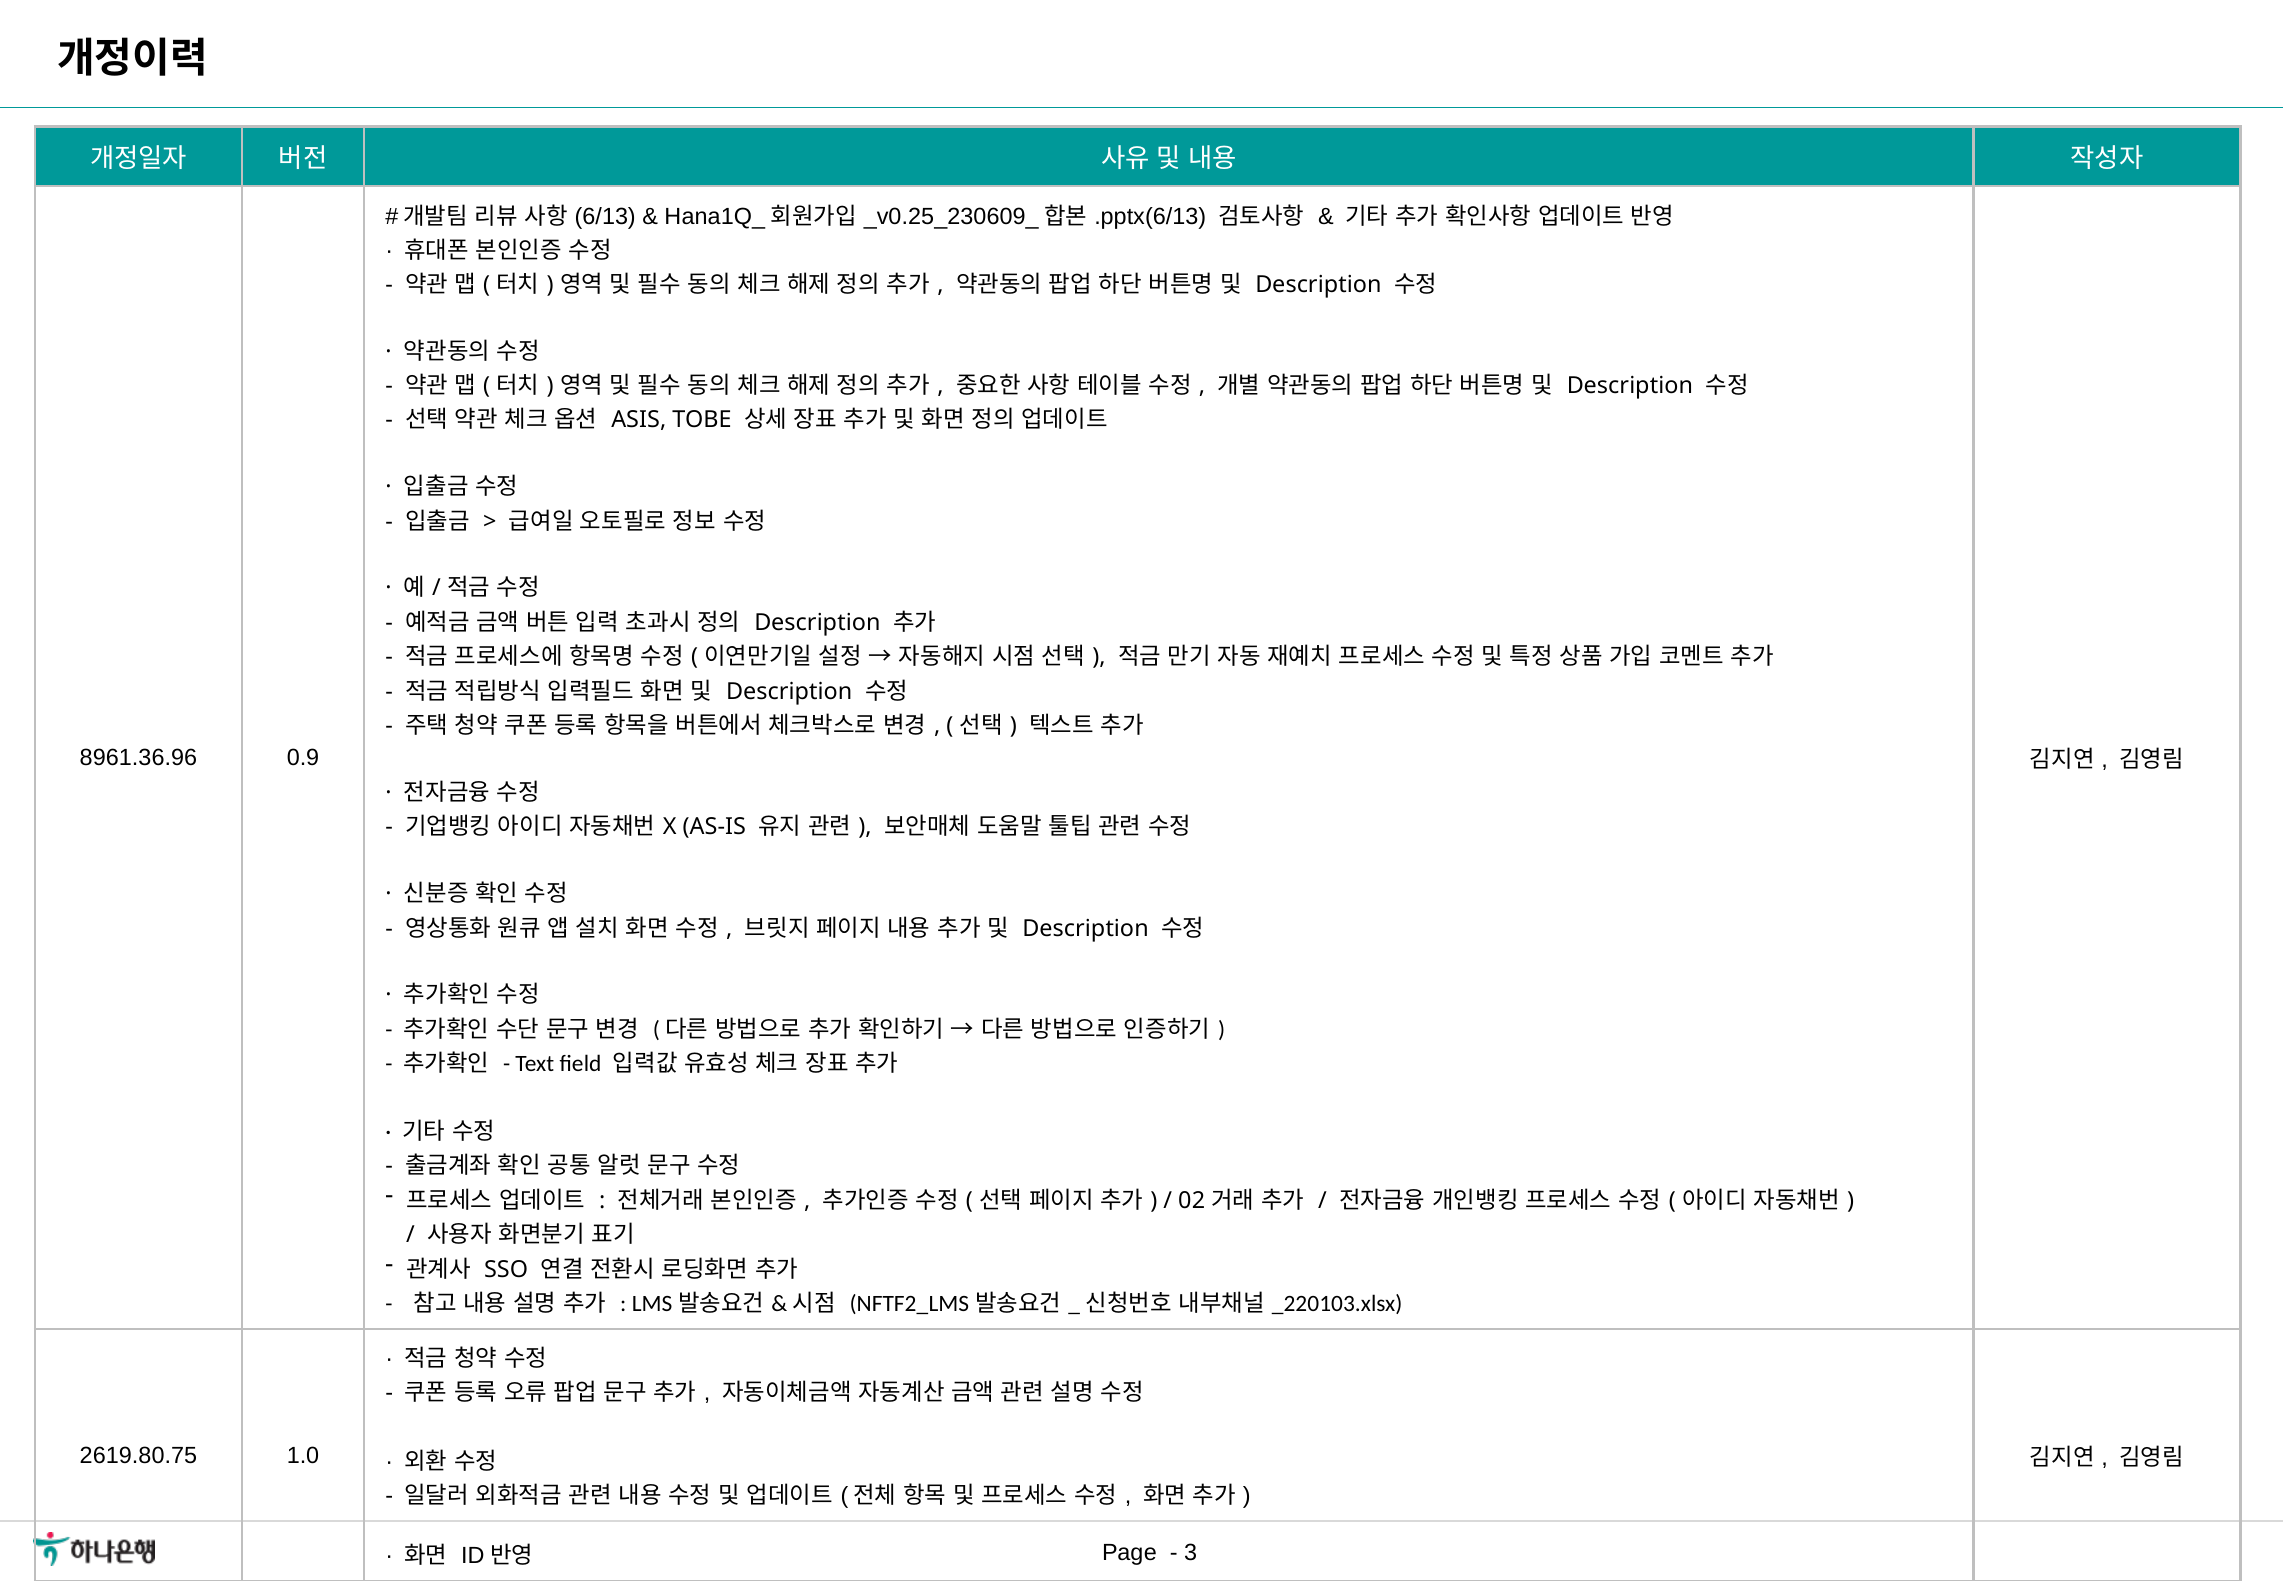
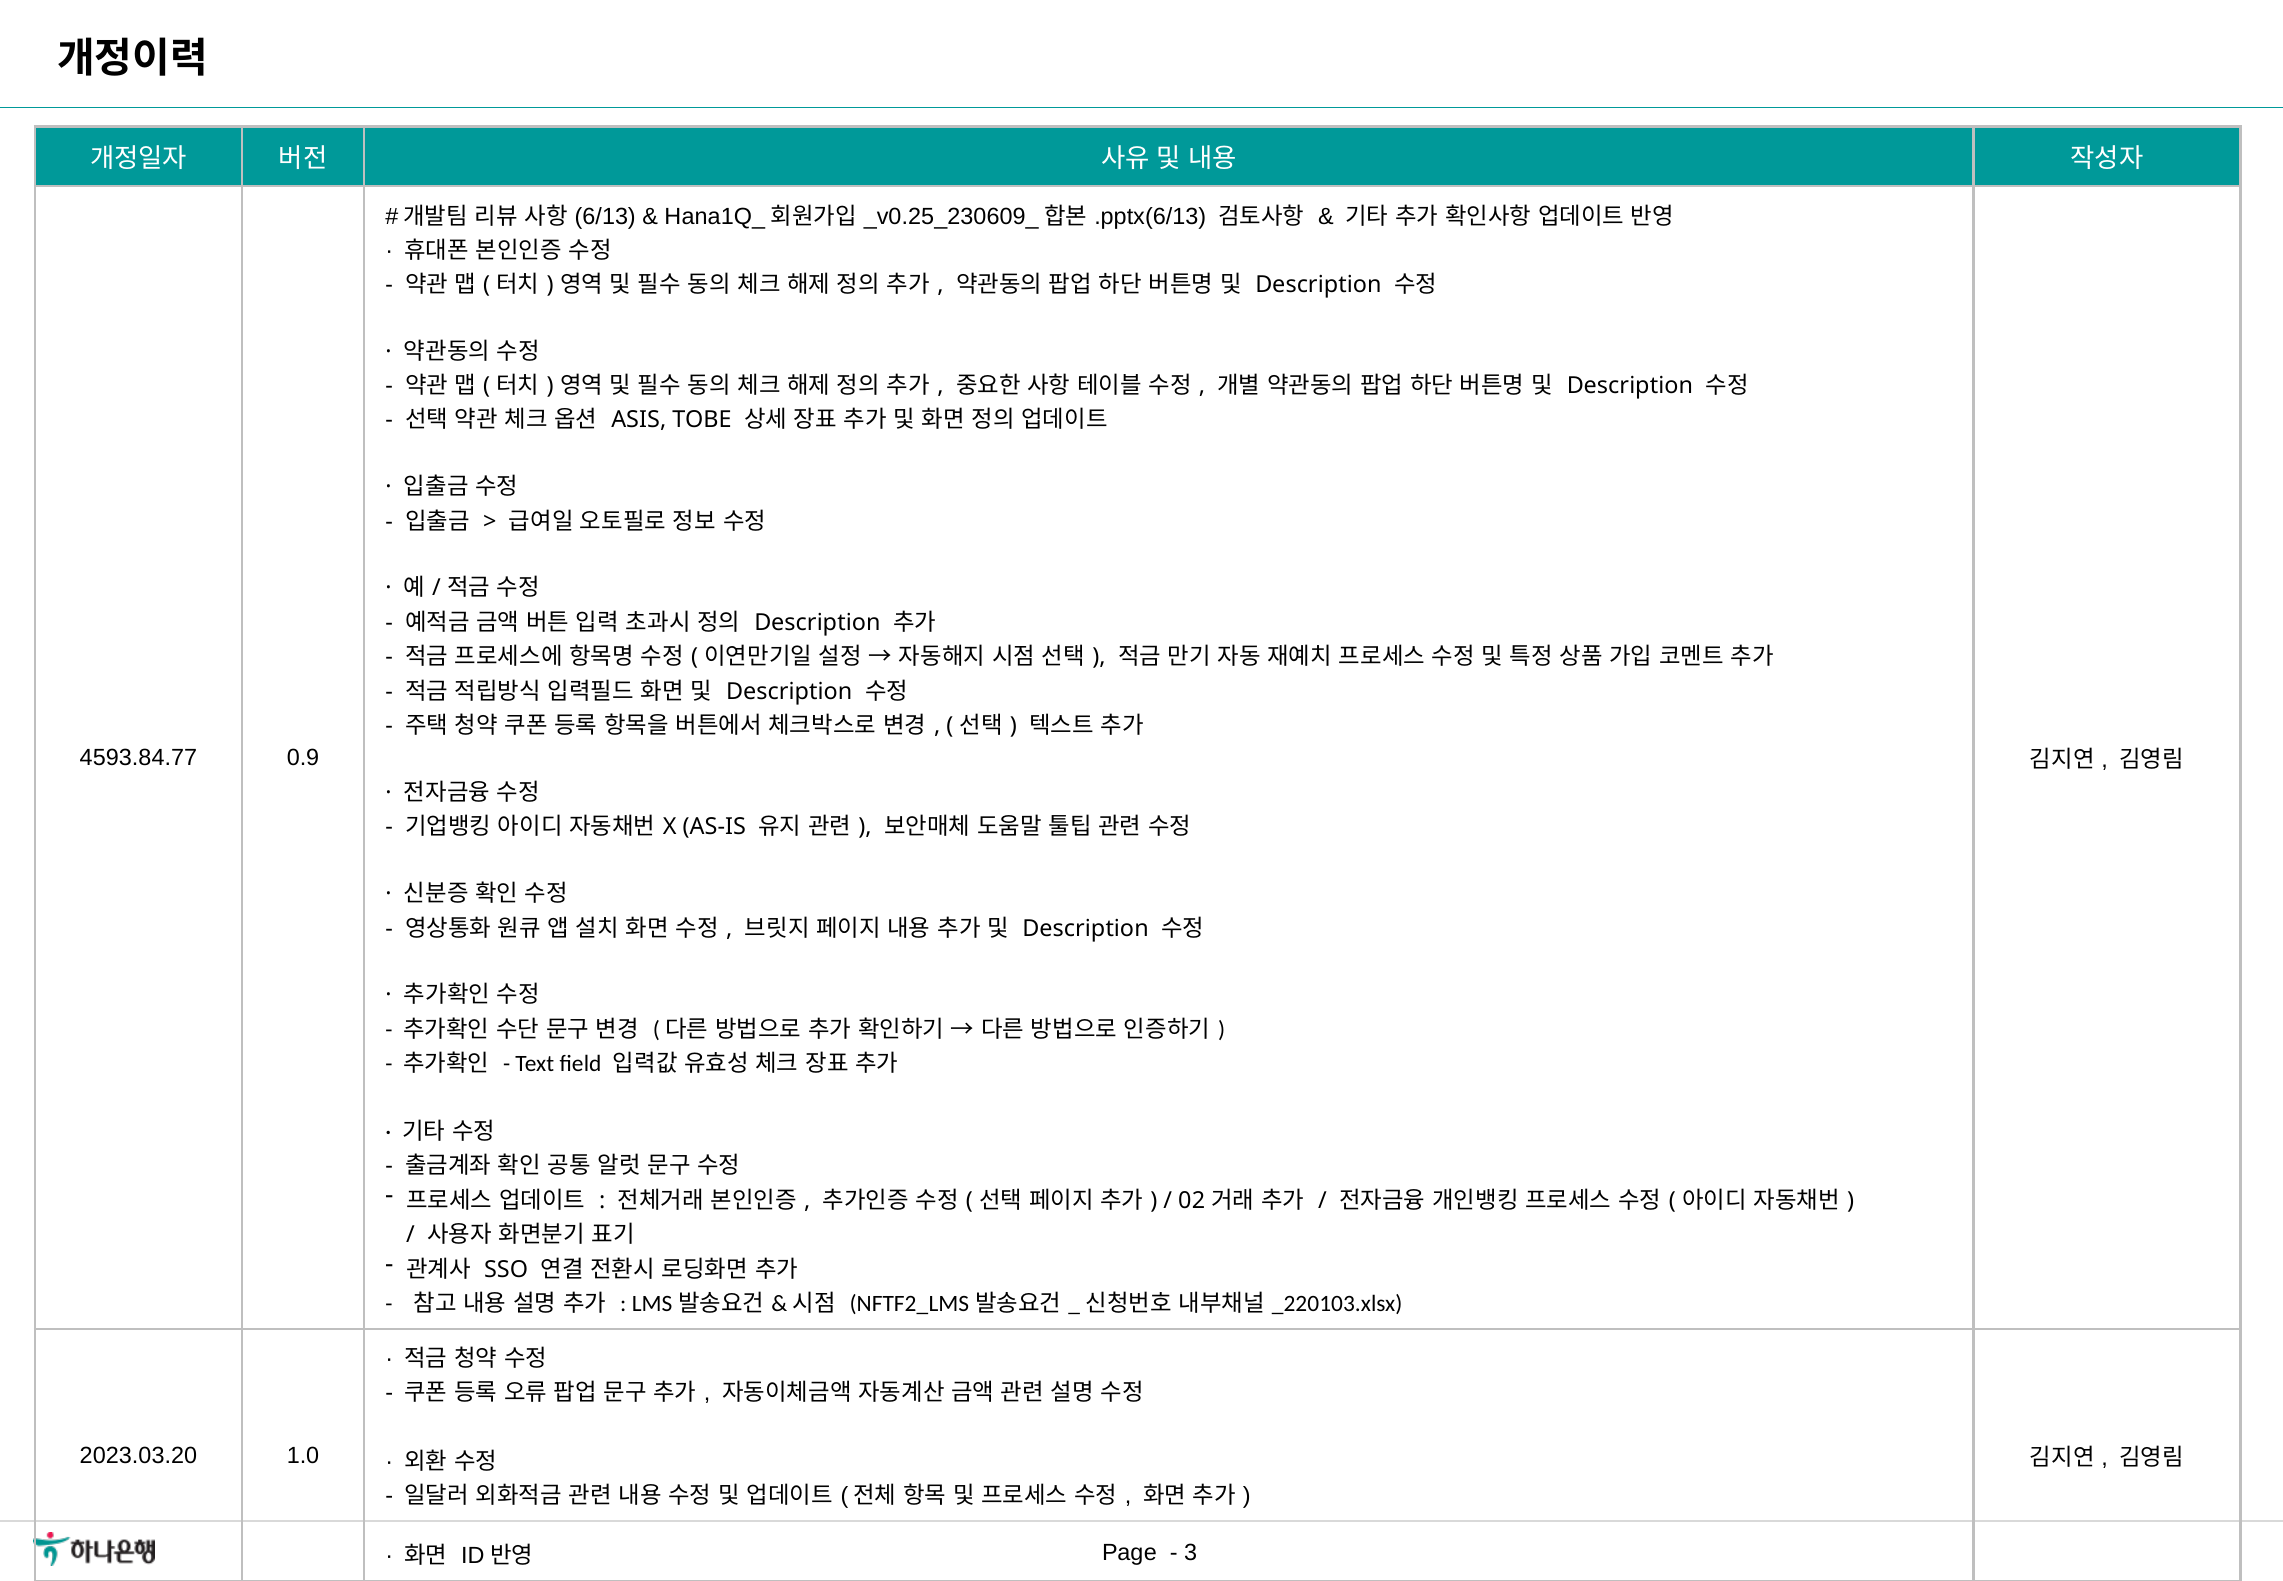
8961.36.96: 8961.36.96 -> 4593.84.77
2619.80.75: 2619.80.75 -> 2023.03.20
